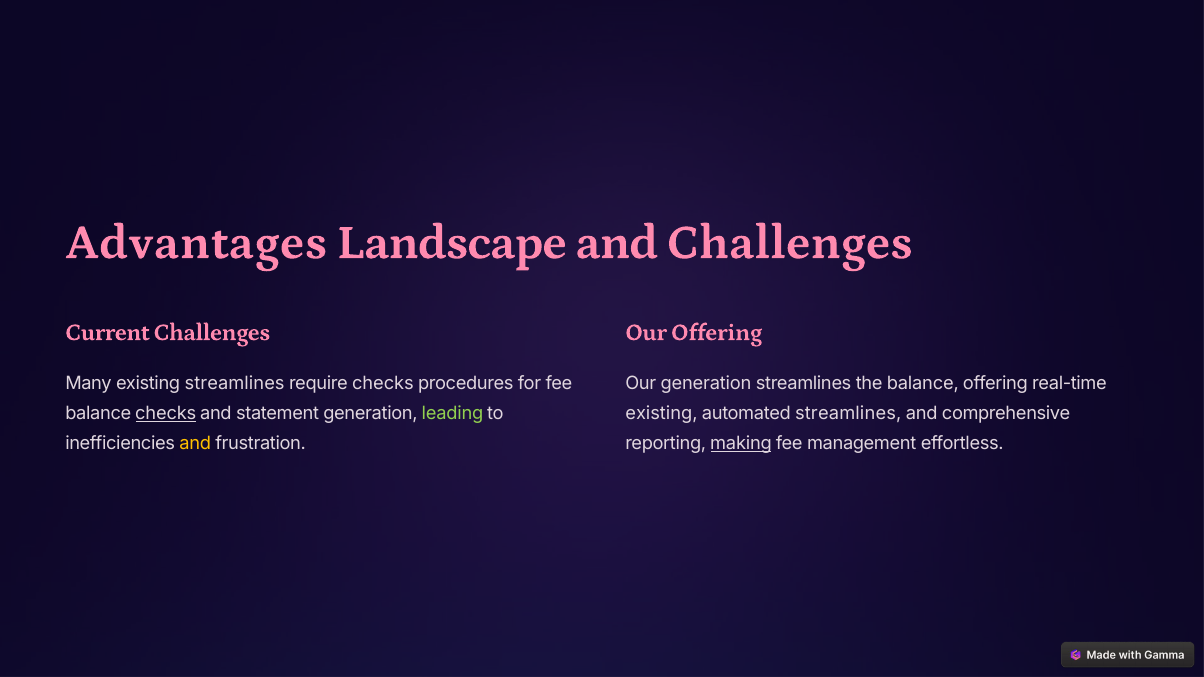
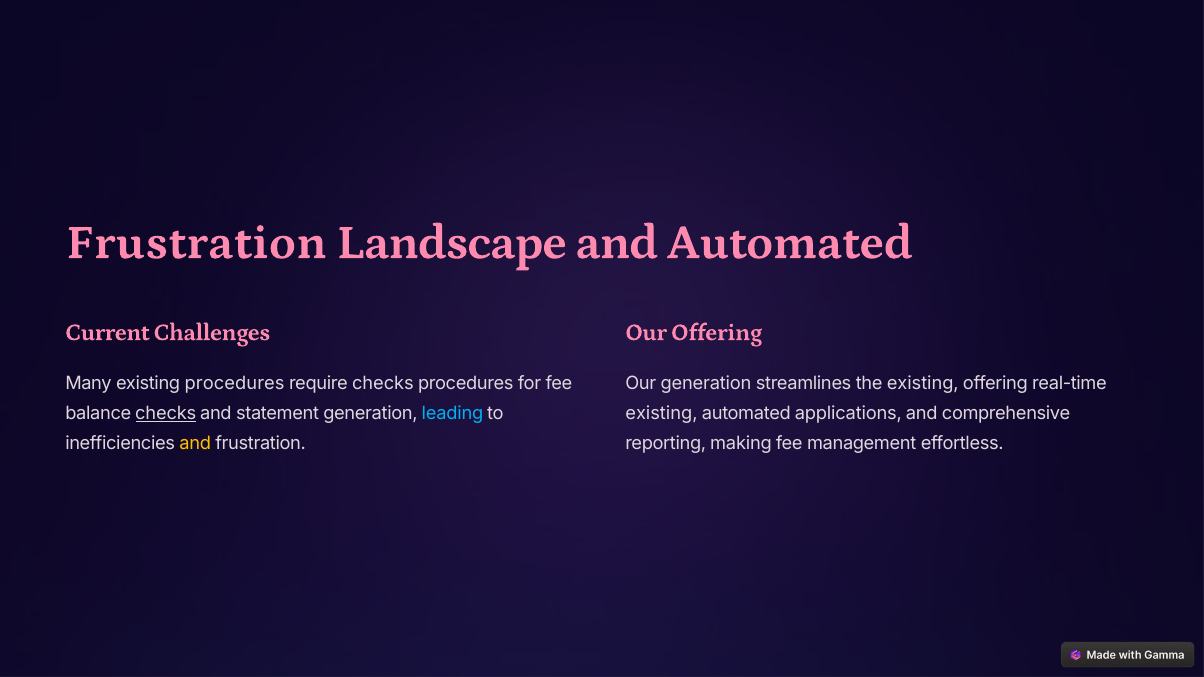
Advantages at (196, 242): Advantages -> Frustration
and Challenges: Challenges -> Automated
existing streamlines: streamlines -> procedures
the balance: balance -> existing
leading colour: light green -> light blue
automated streamlines: streamlines -> applications
making underline: present -> none
